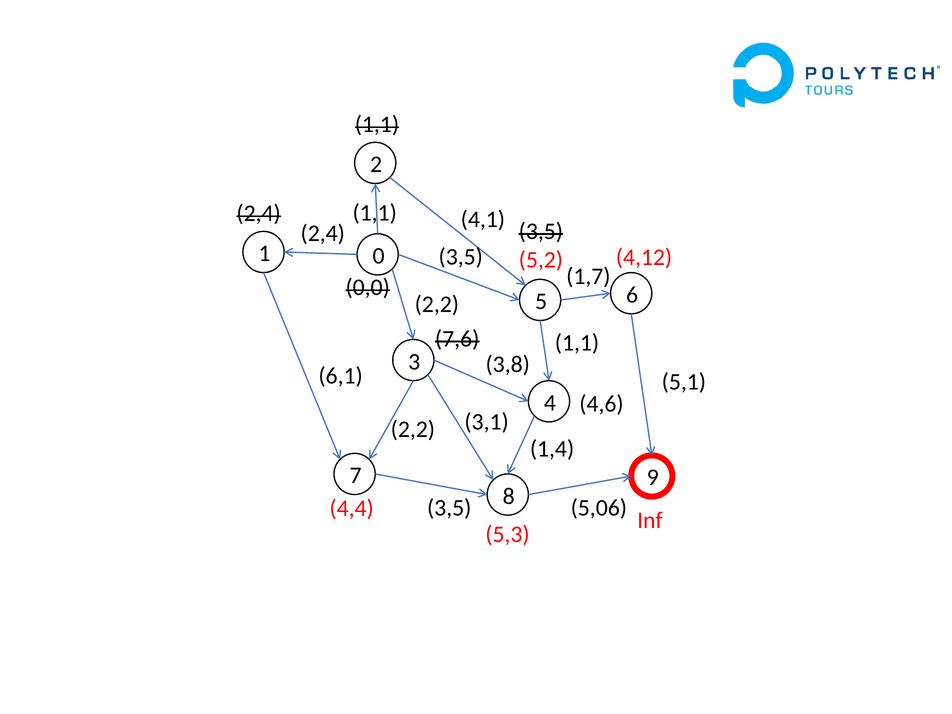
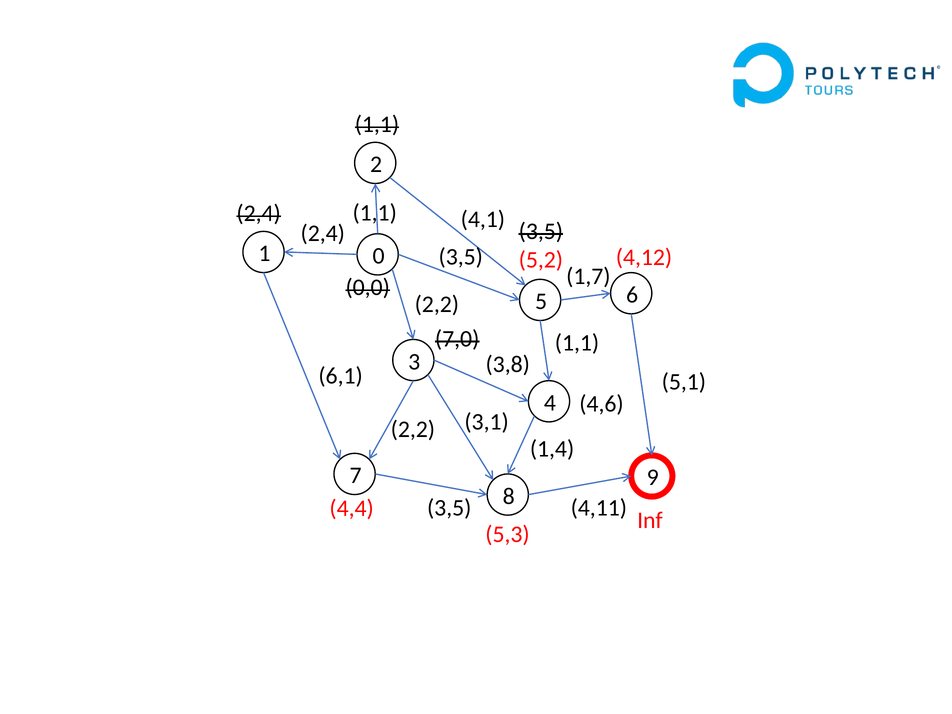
7,6: 7,6 -> 7,0
5,06: 5,06 -> 4,11
